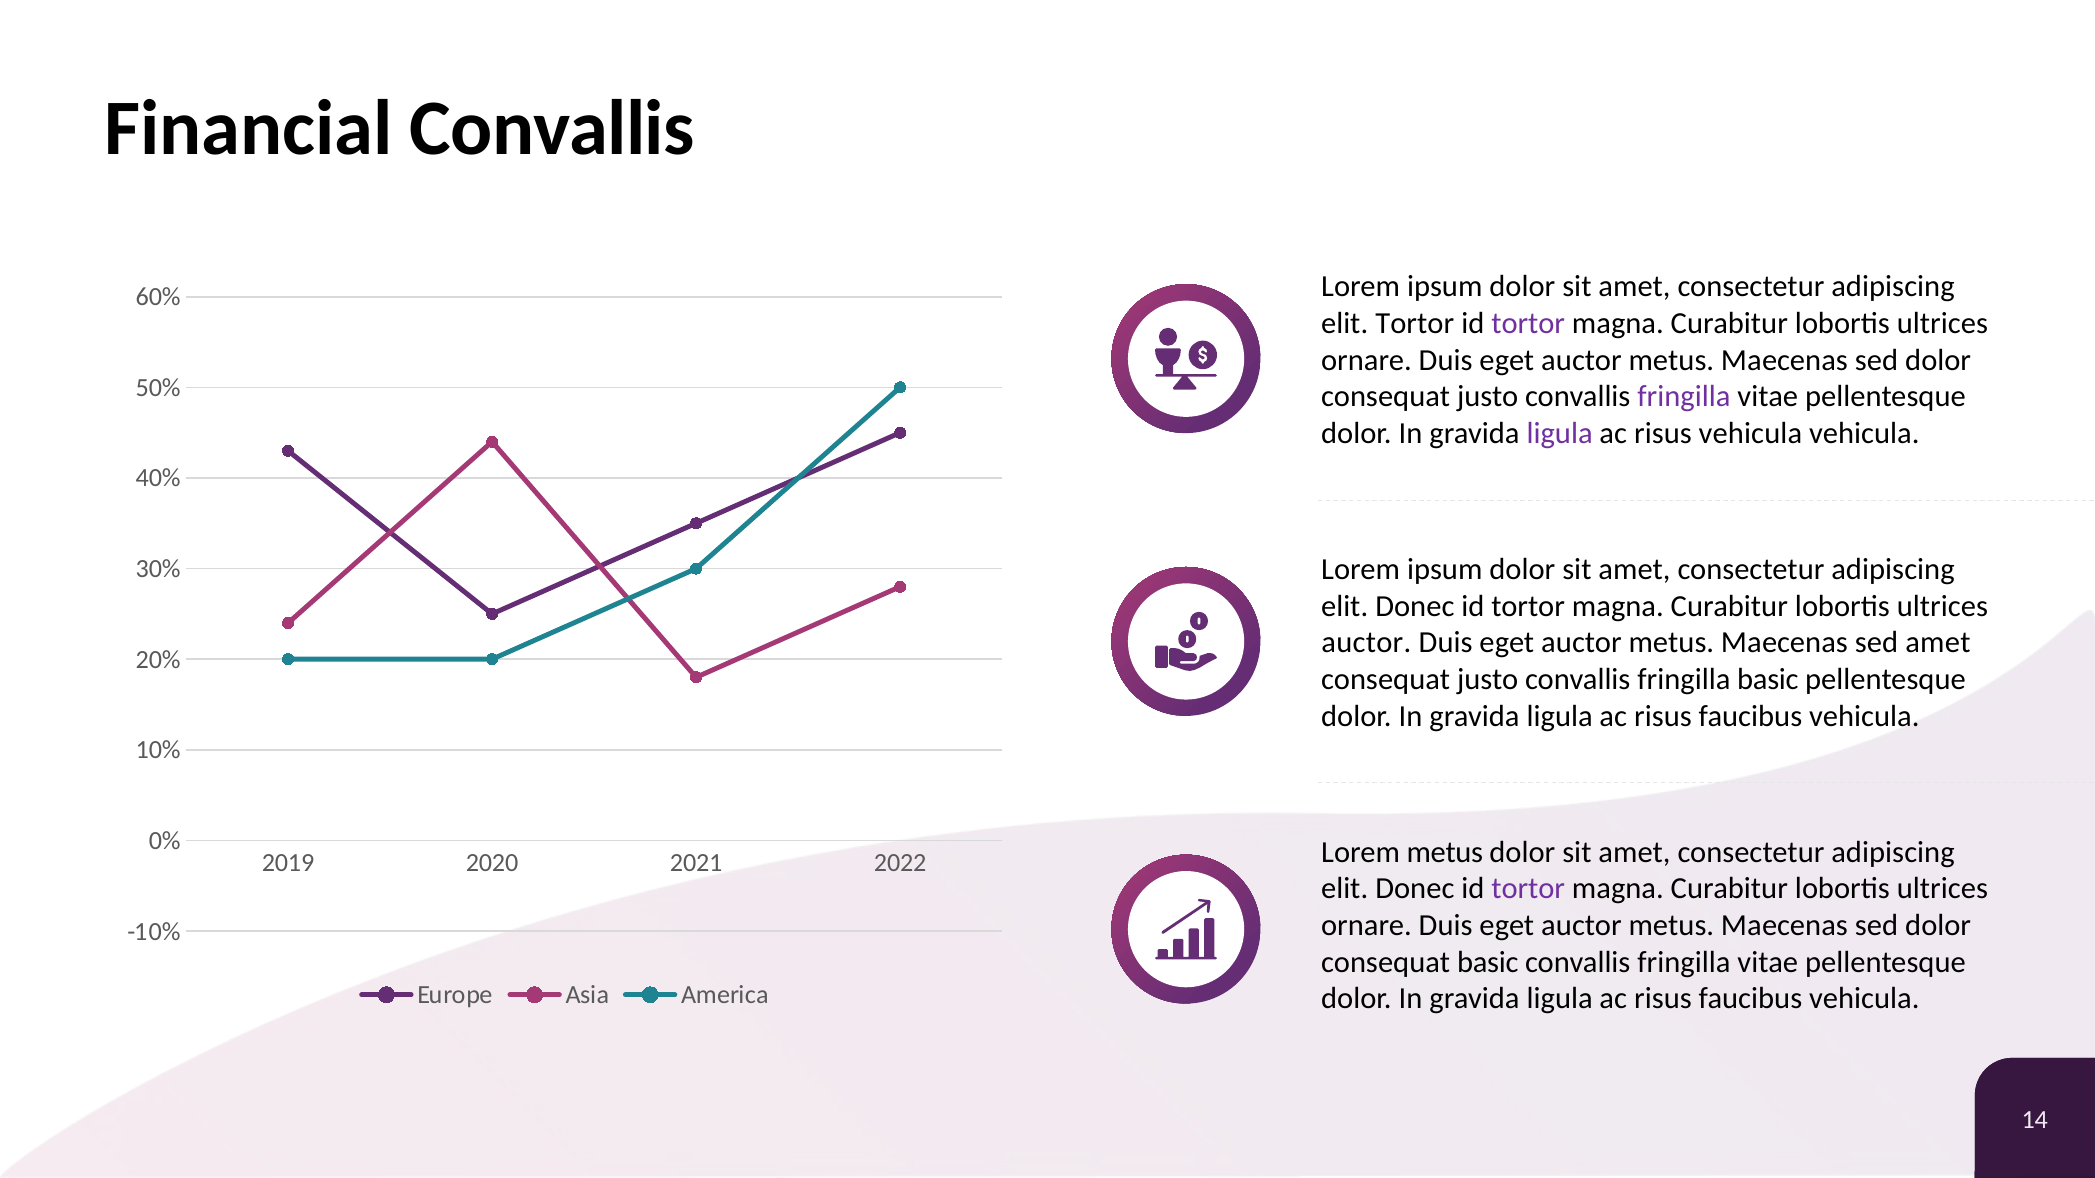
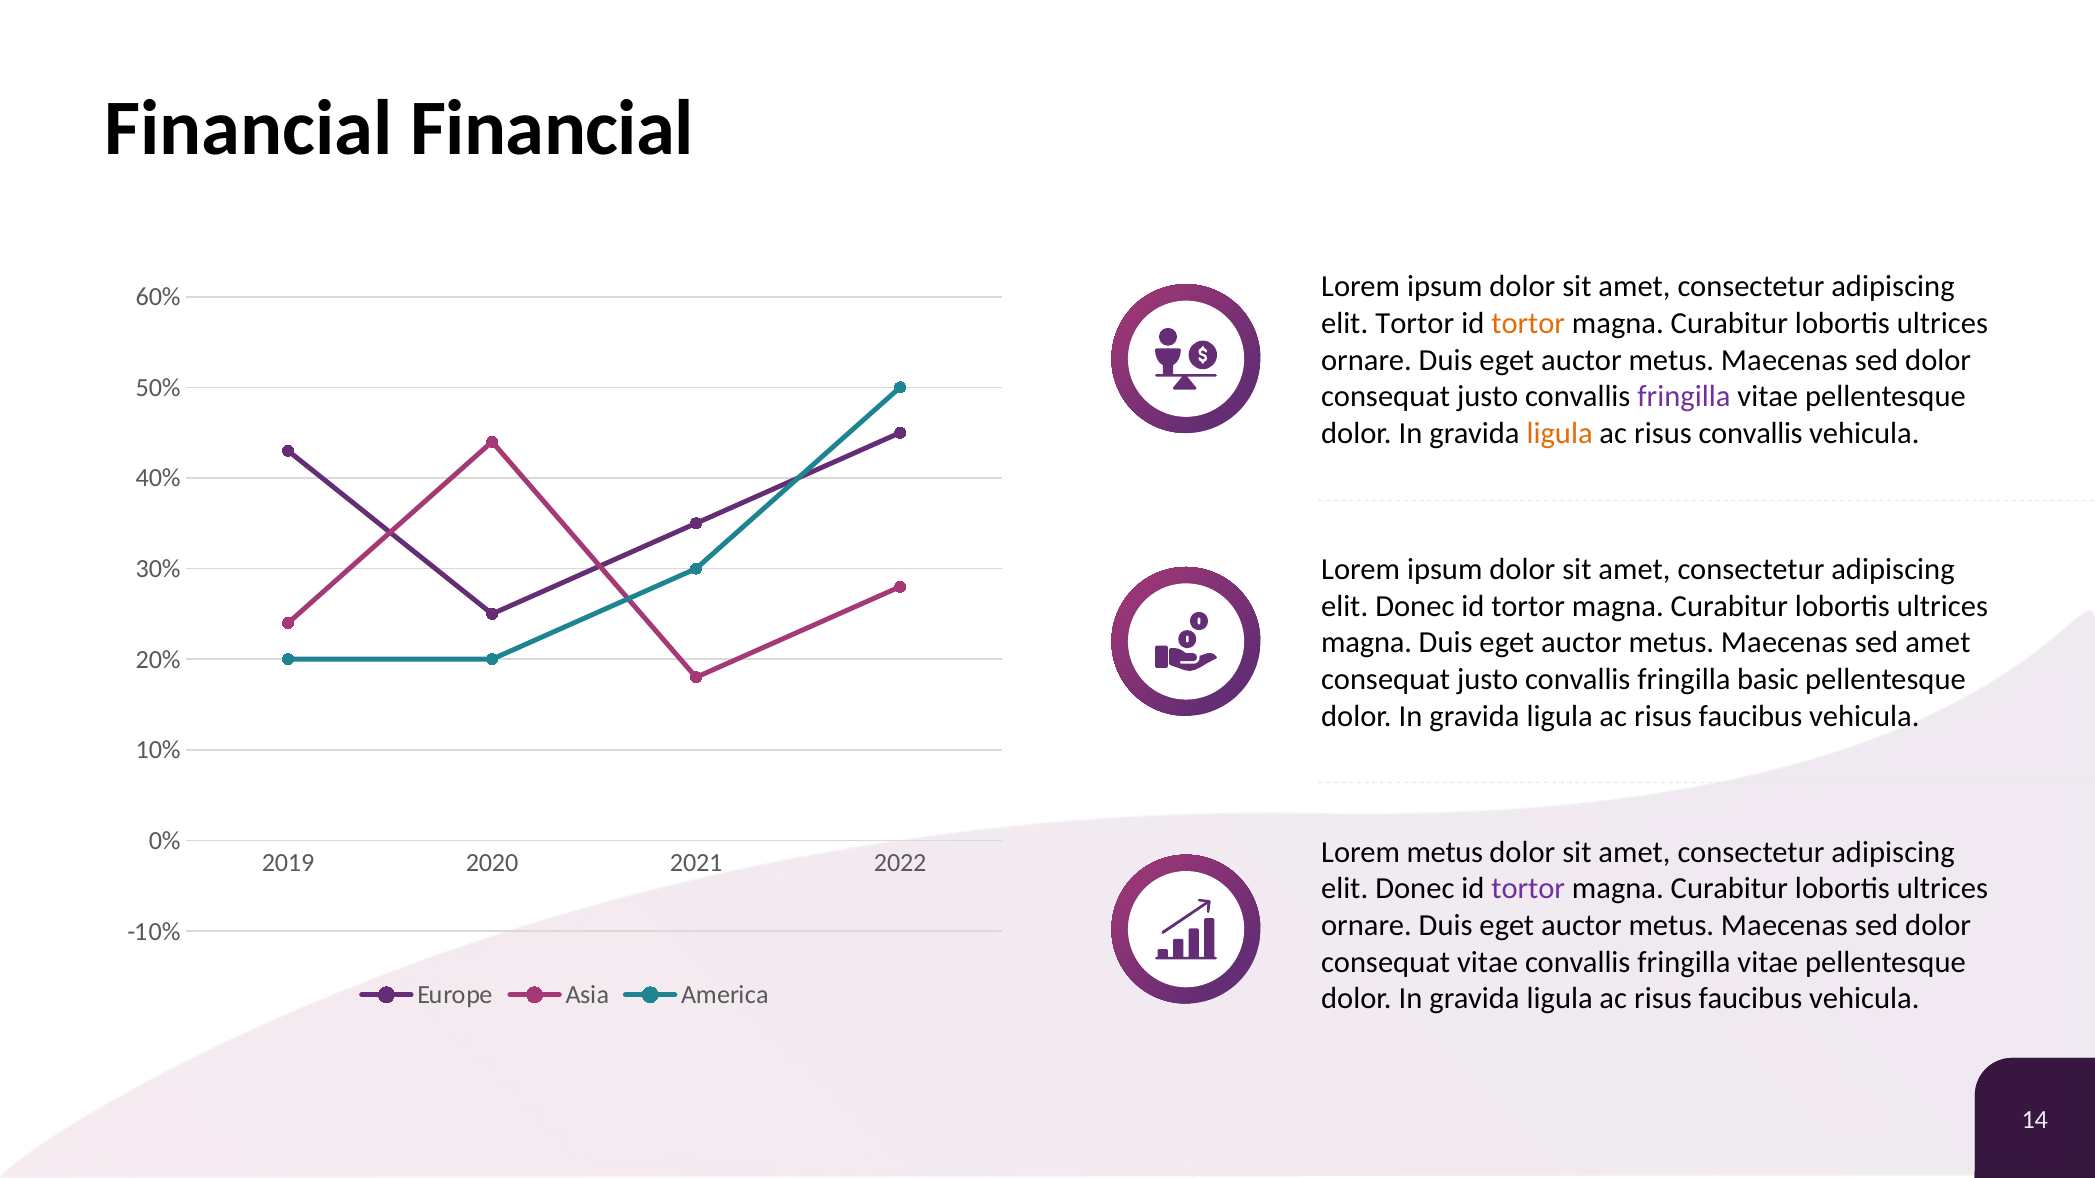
Financial Convallis: Convallis -> Financial
tortor at (1528, 323) colour: purple -> orange
ligula at (1560, 434) colour: purple -> orange
risus vehicula: vehicula -> convallis
auctor at (1366, 643): auctor -> magna
consequat basic: basic -> vitae
